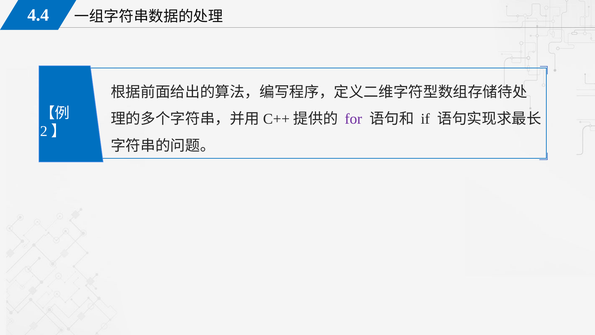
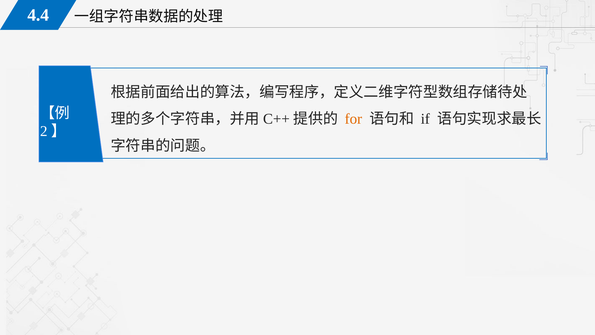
for colour: purple -> orange
